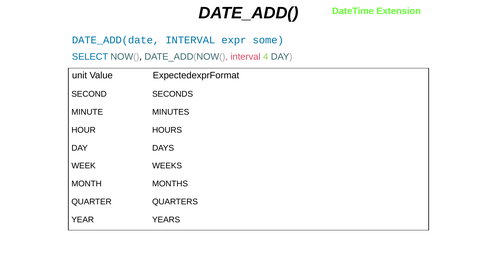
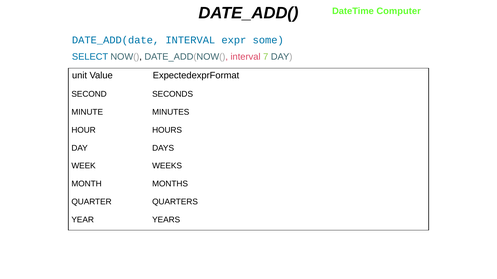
Extension: Extension -> Computer
4: 4 -> 7
